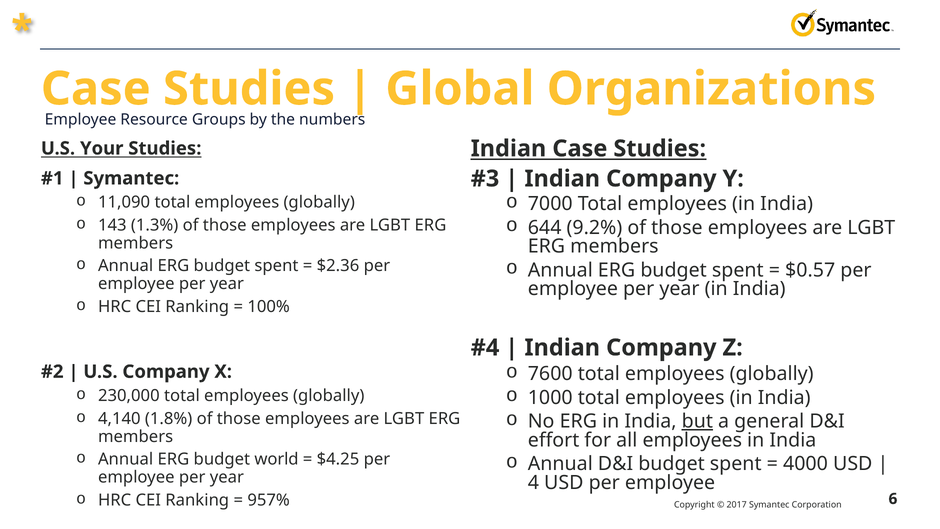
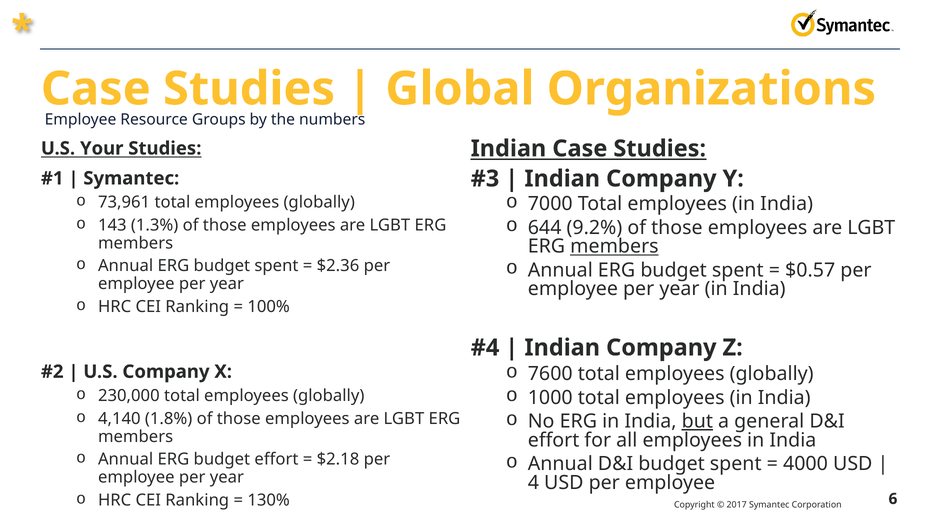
11,090: 11,090 -> 73,961
members at (614, 246) underline: none -> present
budget world: world -> effort
$4.25: $4.25 -> $2.18
957%: 957% -> 130%
